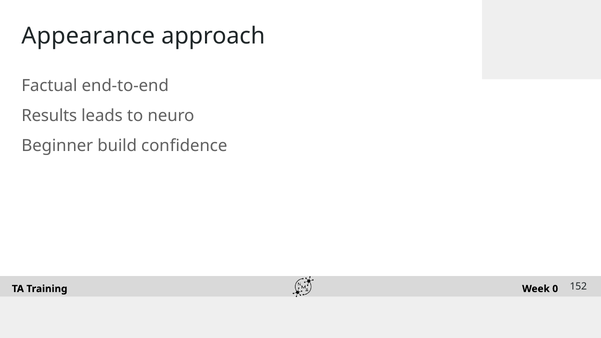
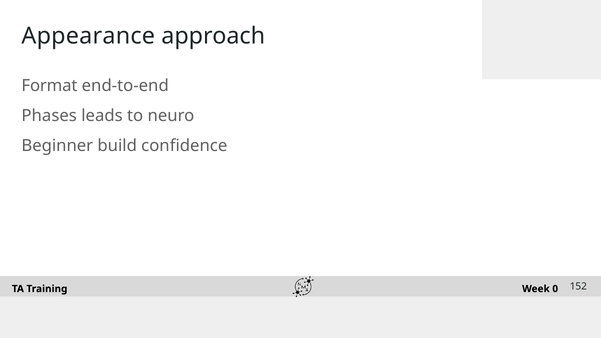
Factual: Factual -> Format
Results: Results -> Phases
